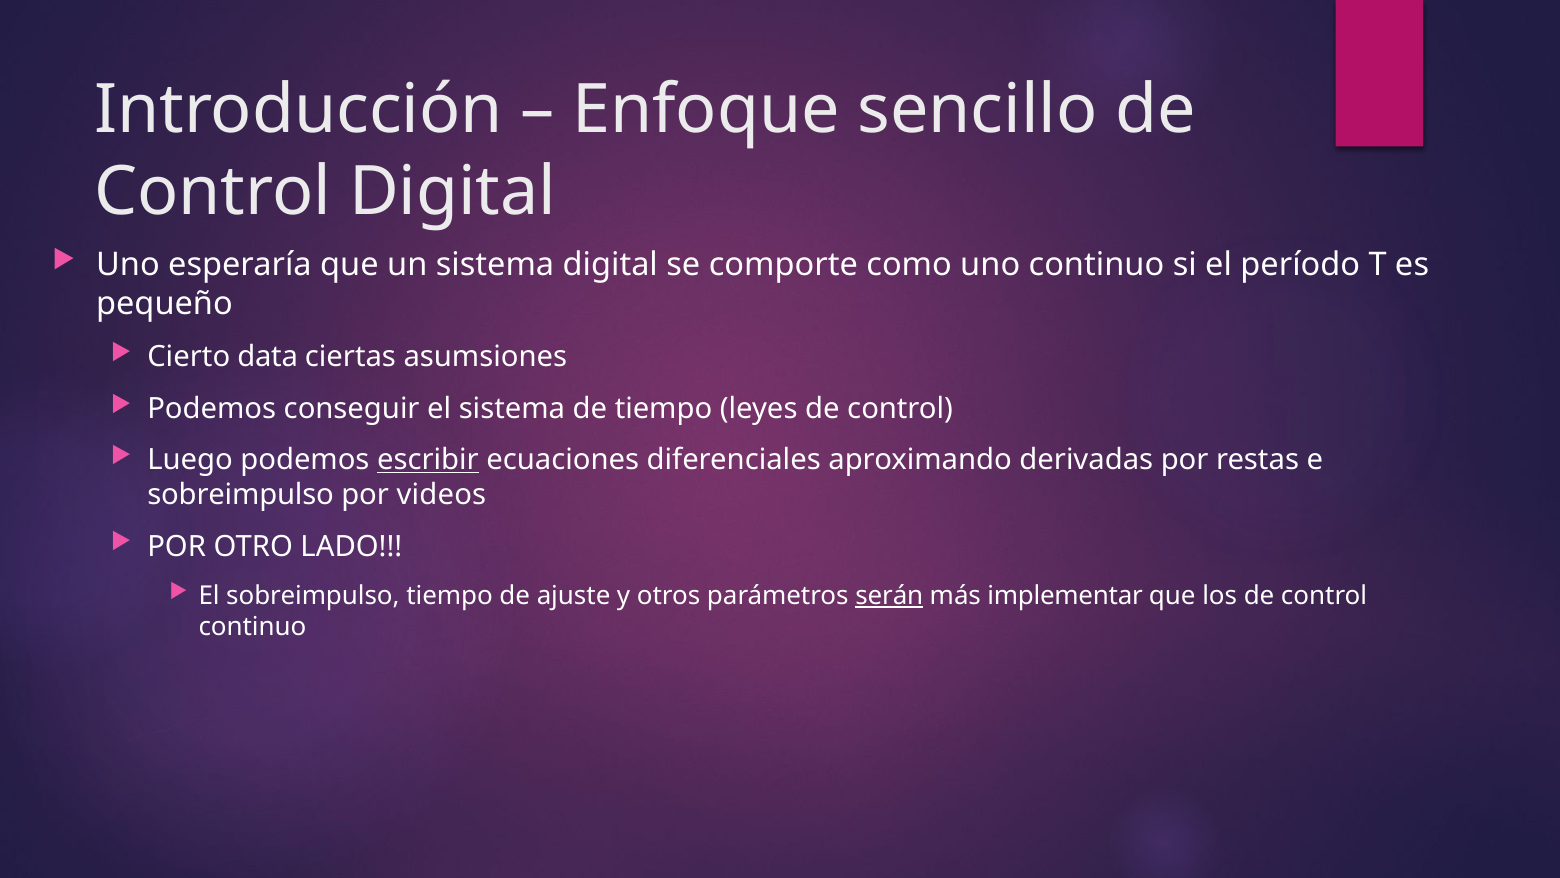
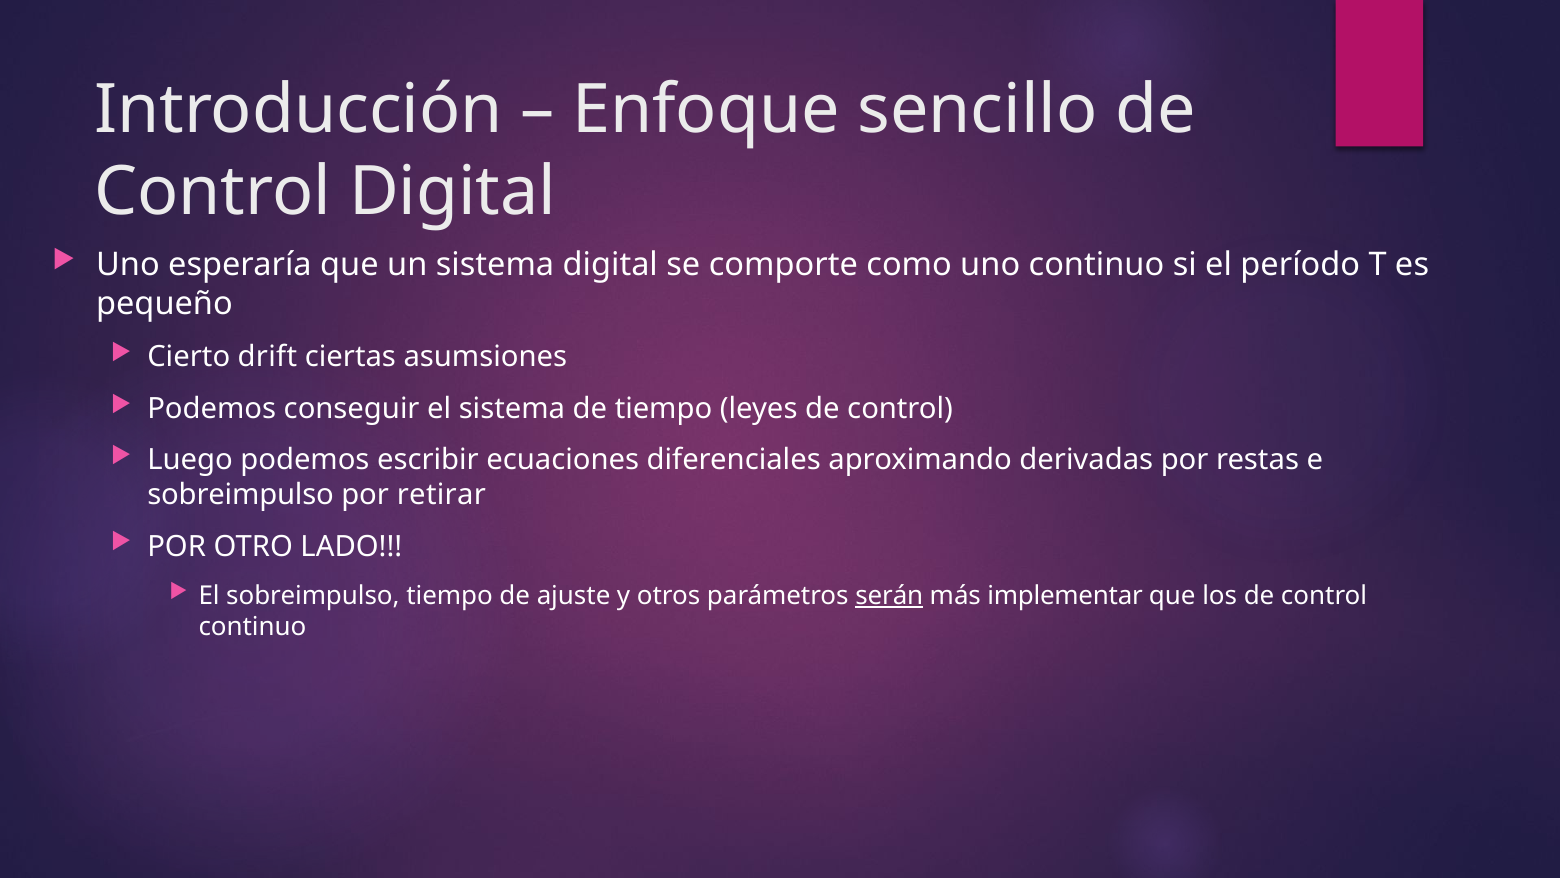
data: data -> drift
escribir underline: present -> none
videos: videos -> retirar
